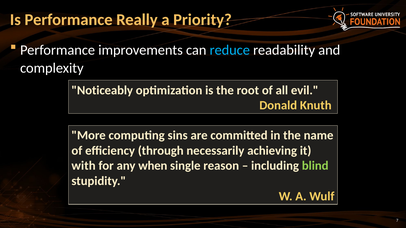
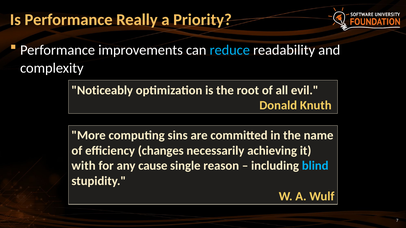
through: through -> changes
when: when -> cause
blind colour: light green -> light blue
